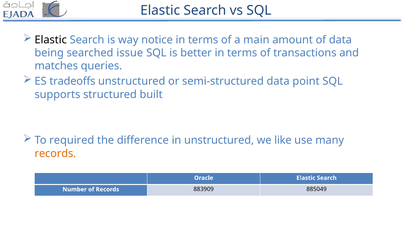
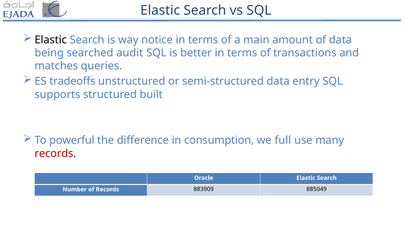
issue: issue -> audit
point: point -> entry
required: required -> powerful
in unstructured: unstructured -> consumption
like: like -> full
records at (55, 154) colour: orange -> red
